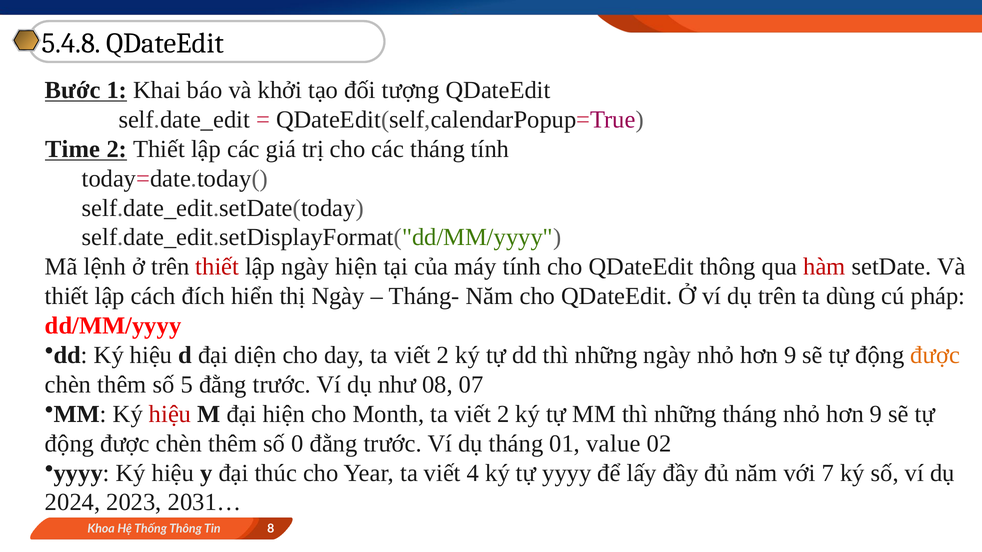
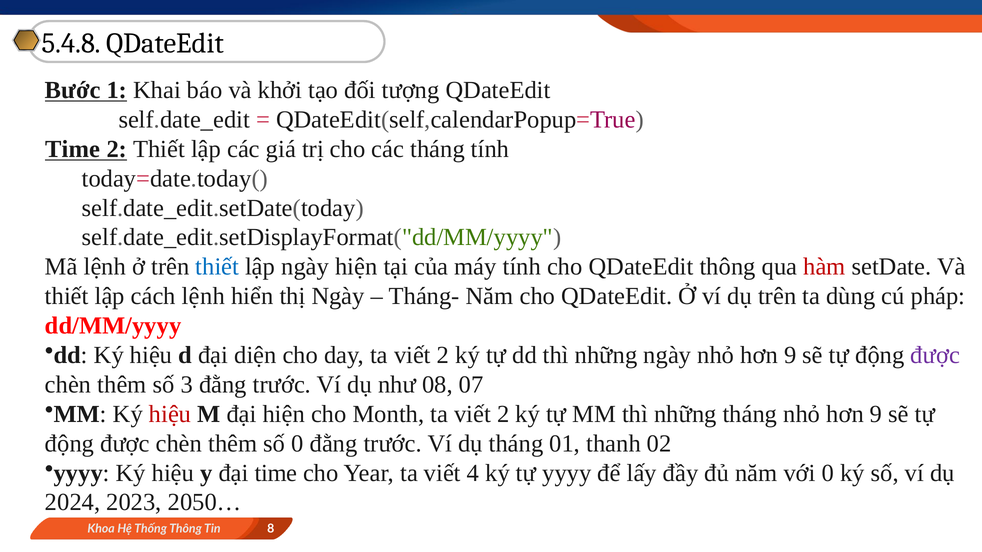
thiết at (217, 267) colour: red -> blue
cách đích: đích -> lệnh
được at (935, 355) colour: orange -> purple
5: 5 -> 3
value: value -> thanh
đại thúc: thúc -> time
với 7: 7 -> 0
2031…: 2031… -> 2050…
